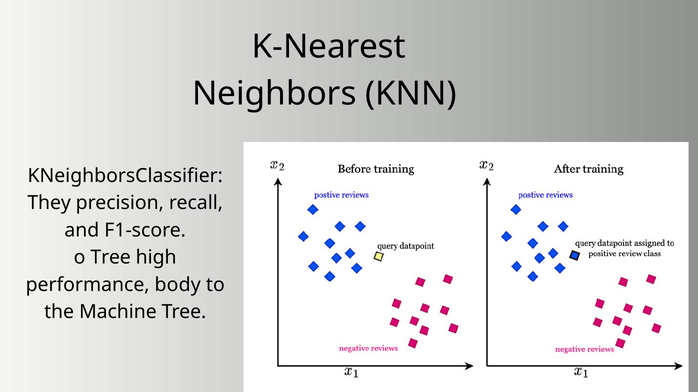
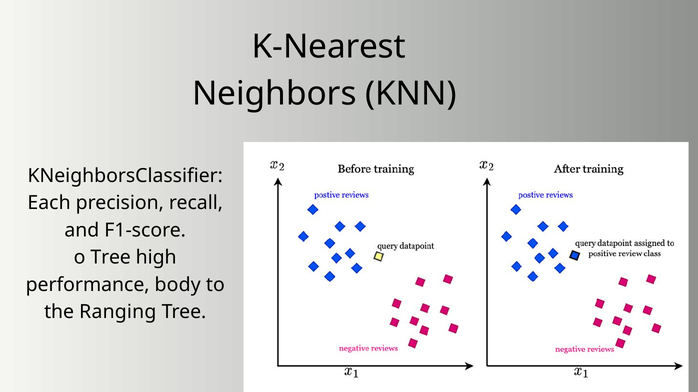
They: They -> Each
Machine: Machine -> Ranging
